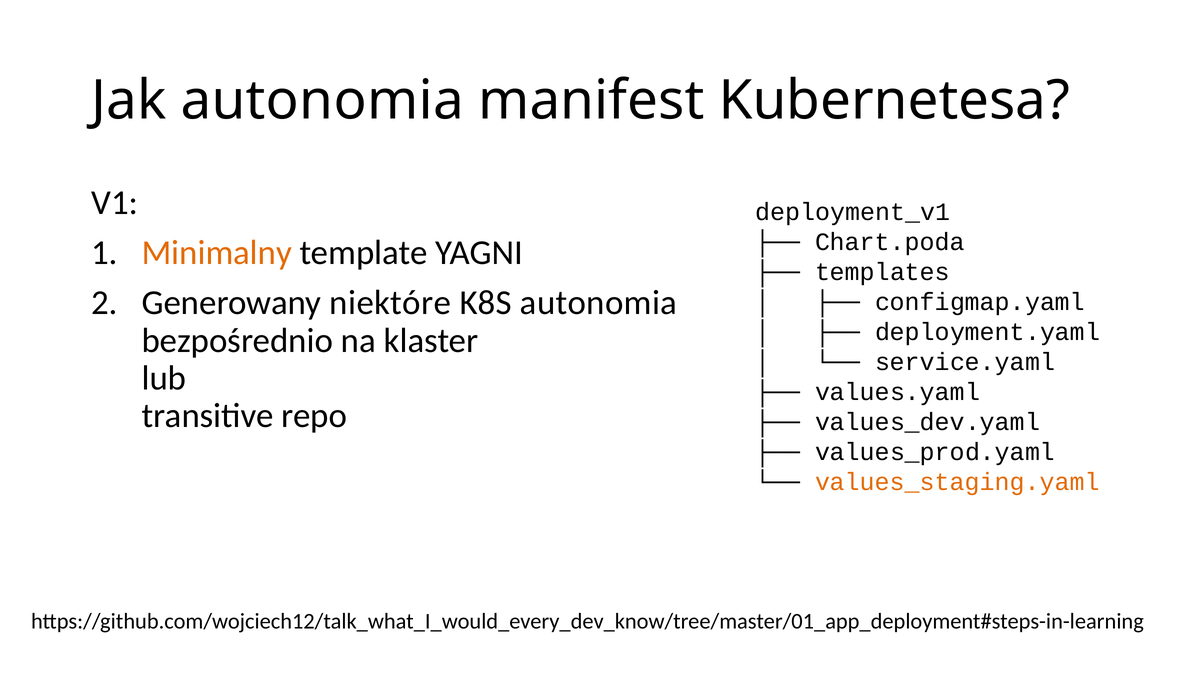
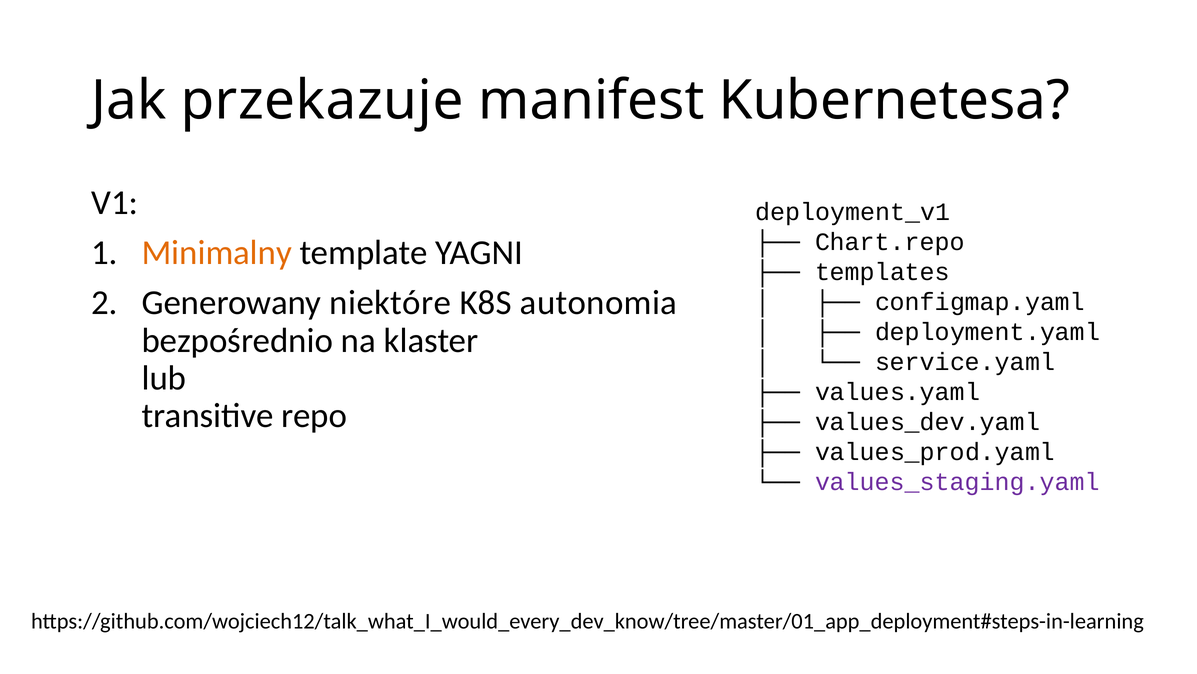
Jak autonomia: autonomia -> przekazuje
Chart.poda: Chart.poda -> Chart.repo
values_staging.yaml colour: orange -> purple
